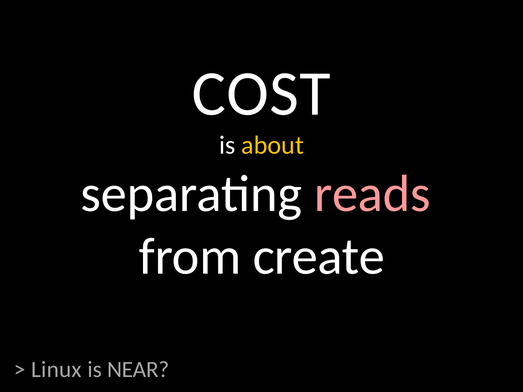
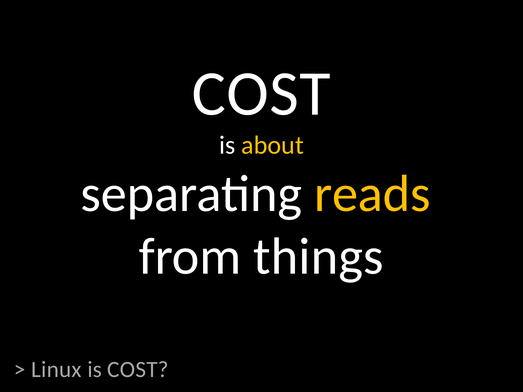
reads colour: pink -> yellow
create: create -> things
is NEAR: NEAR -> COST
